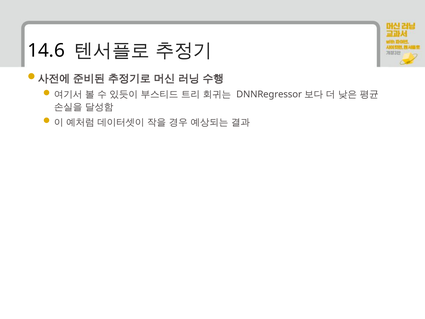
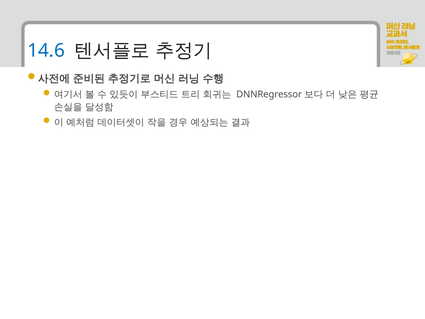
14.6 colour: black -> blue
